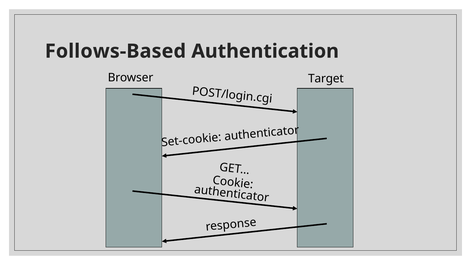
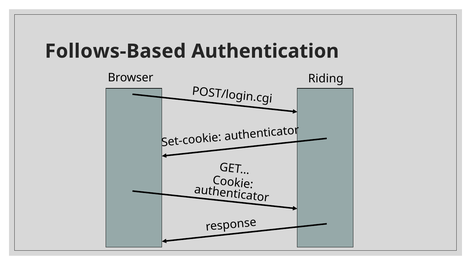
Target: Target -> Riding
